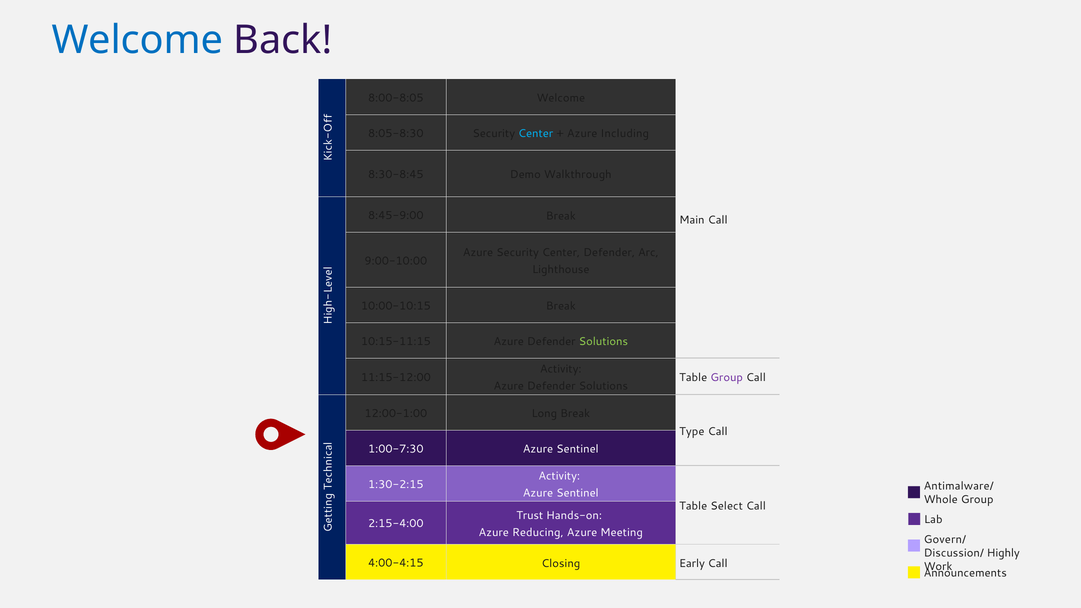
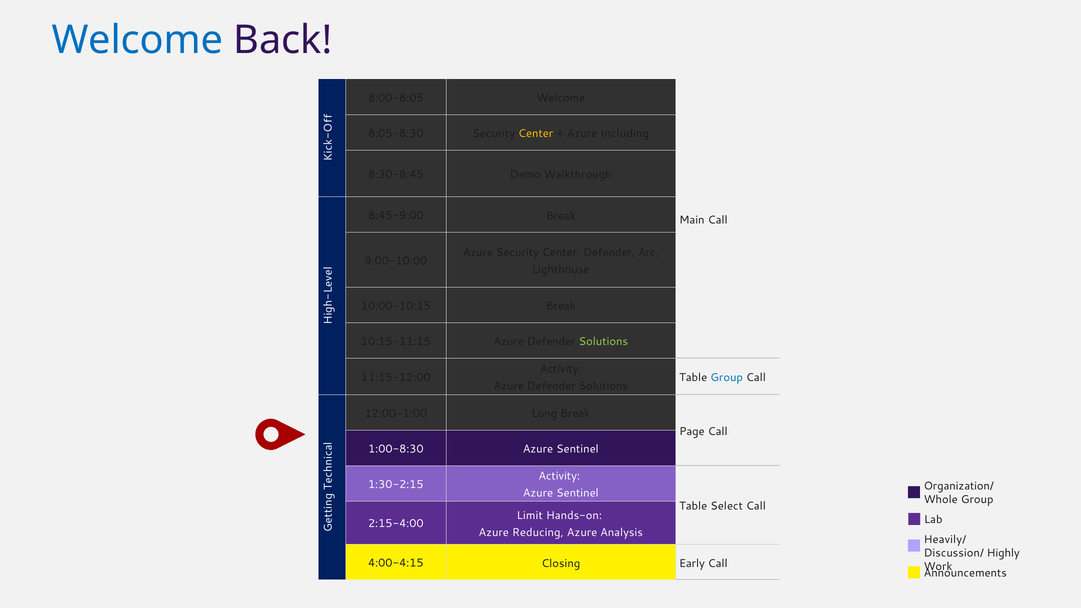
Center at (536, 134) colour: light blue -> yellow
Group at (727, 378) colour: purple -> blue
Type: Type -> Page
1:00-7:30: 1:00-7:30 -> 1:00-8:30
Antimalware/: Antimalware/ -> Organization/
Trust: Trust -> Limit
Meeting: Meeting -> Analysis
Govern/: Govern/ -> Heavily/
